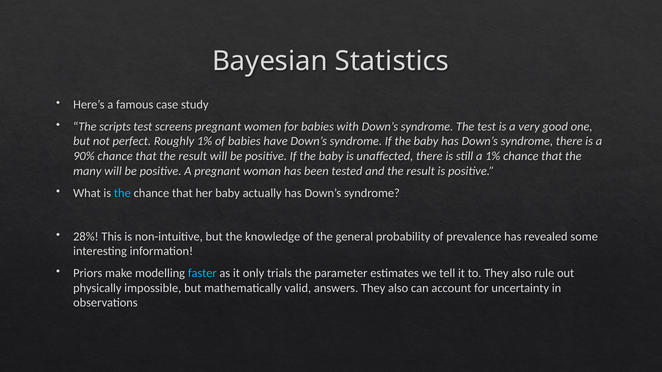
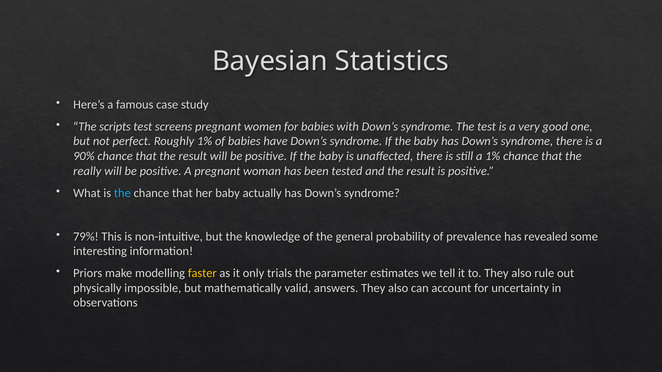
many: many -> really
28%: 28% -> 79%
faster colour: light blue -> yellow
